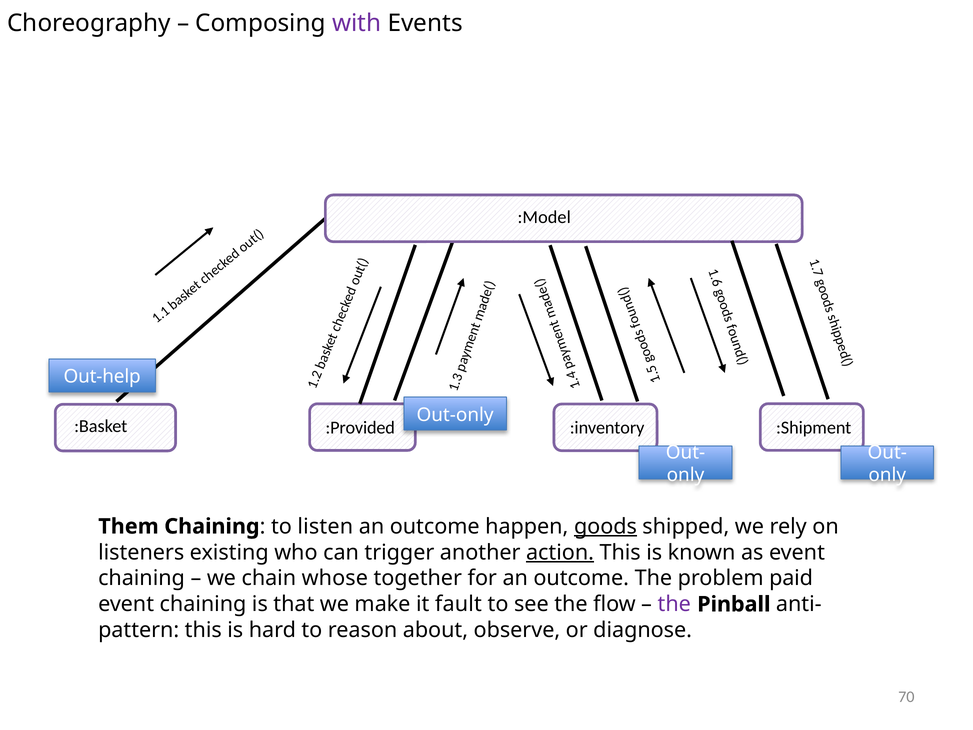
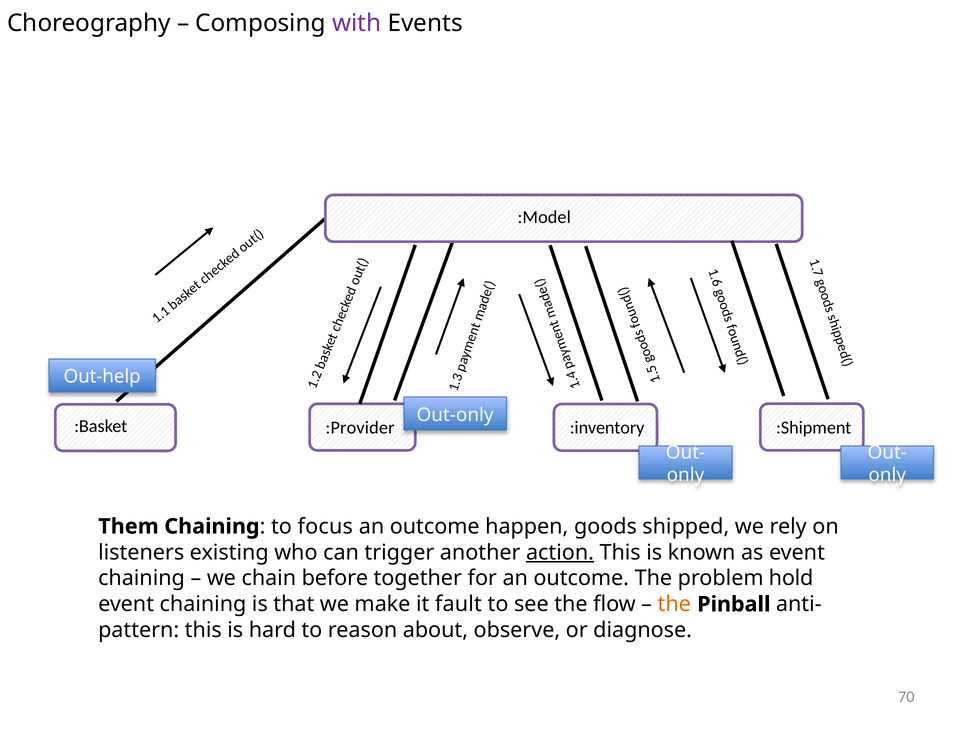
:Provided: :Provided -> :Provider
listen: listen -> focus
goods underline: present -> none
whose: whose -> before
paid: paid -> hold
the at (674, 604) colour: purple -> orange
